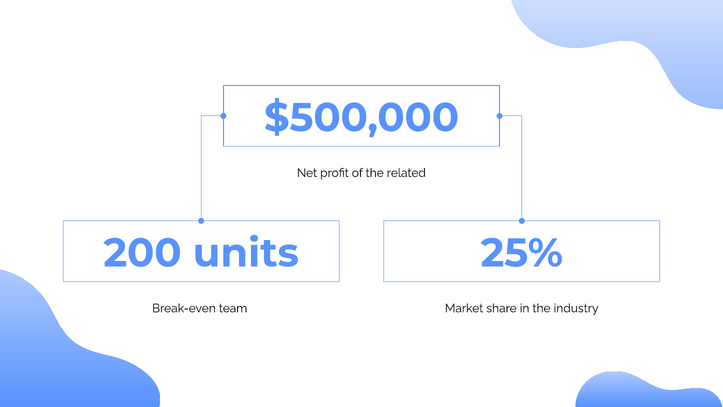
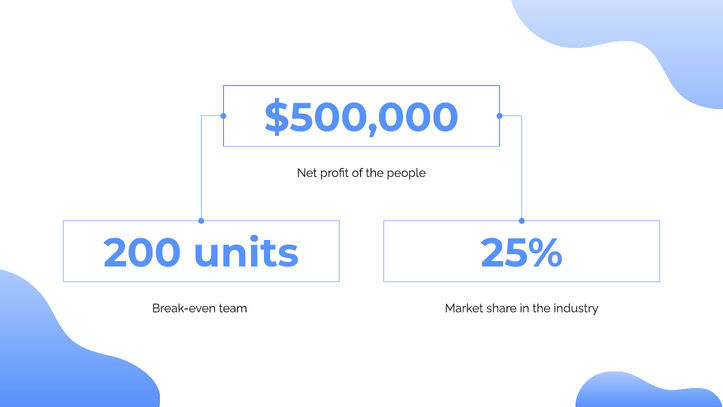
related: related -> people
